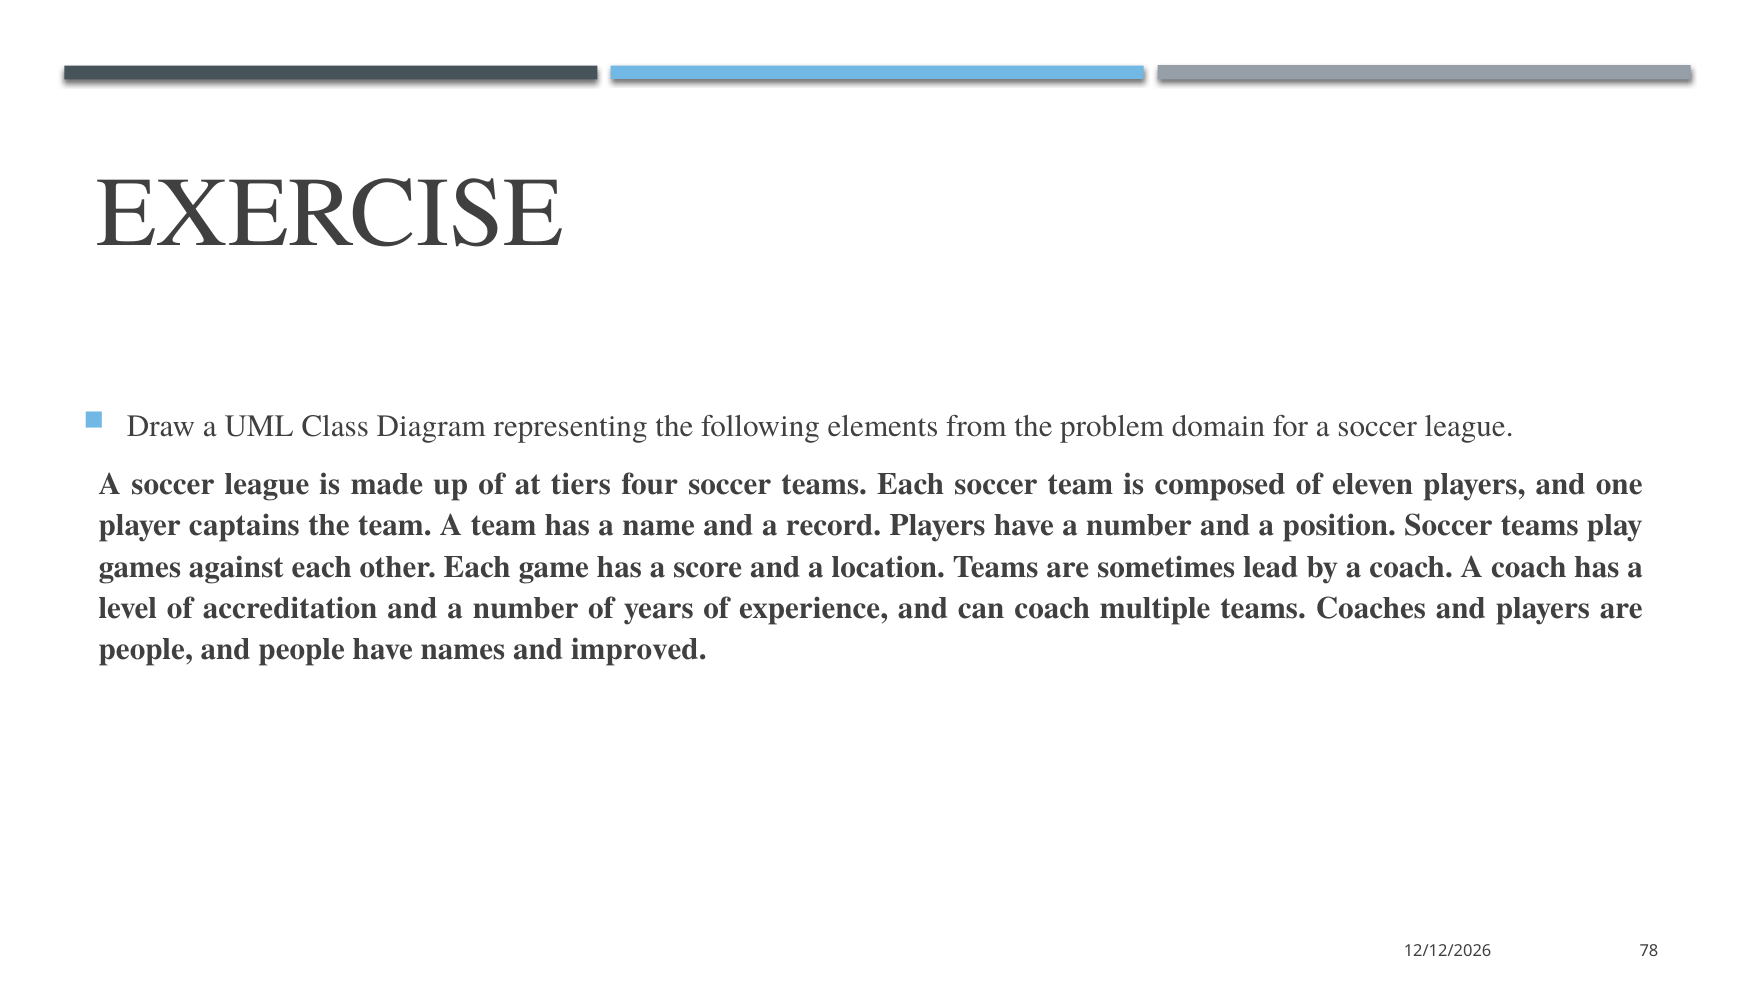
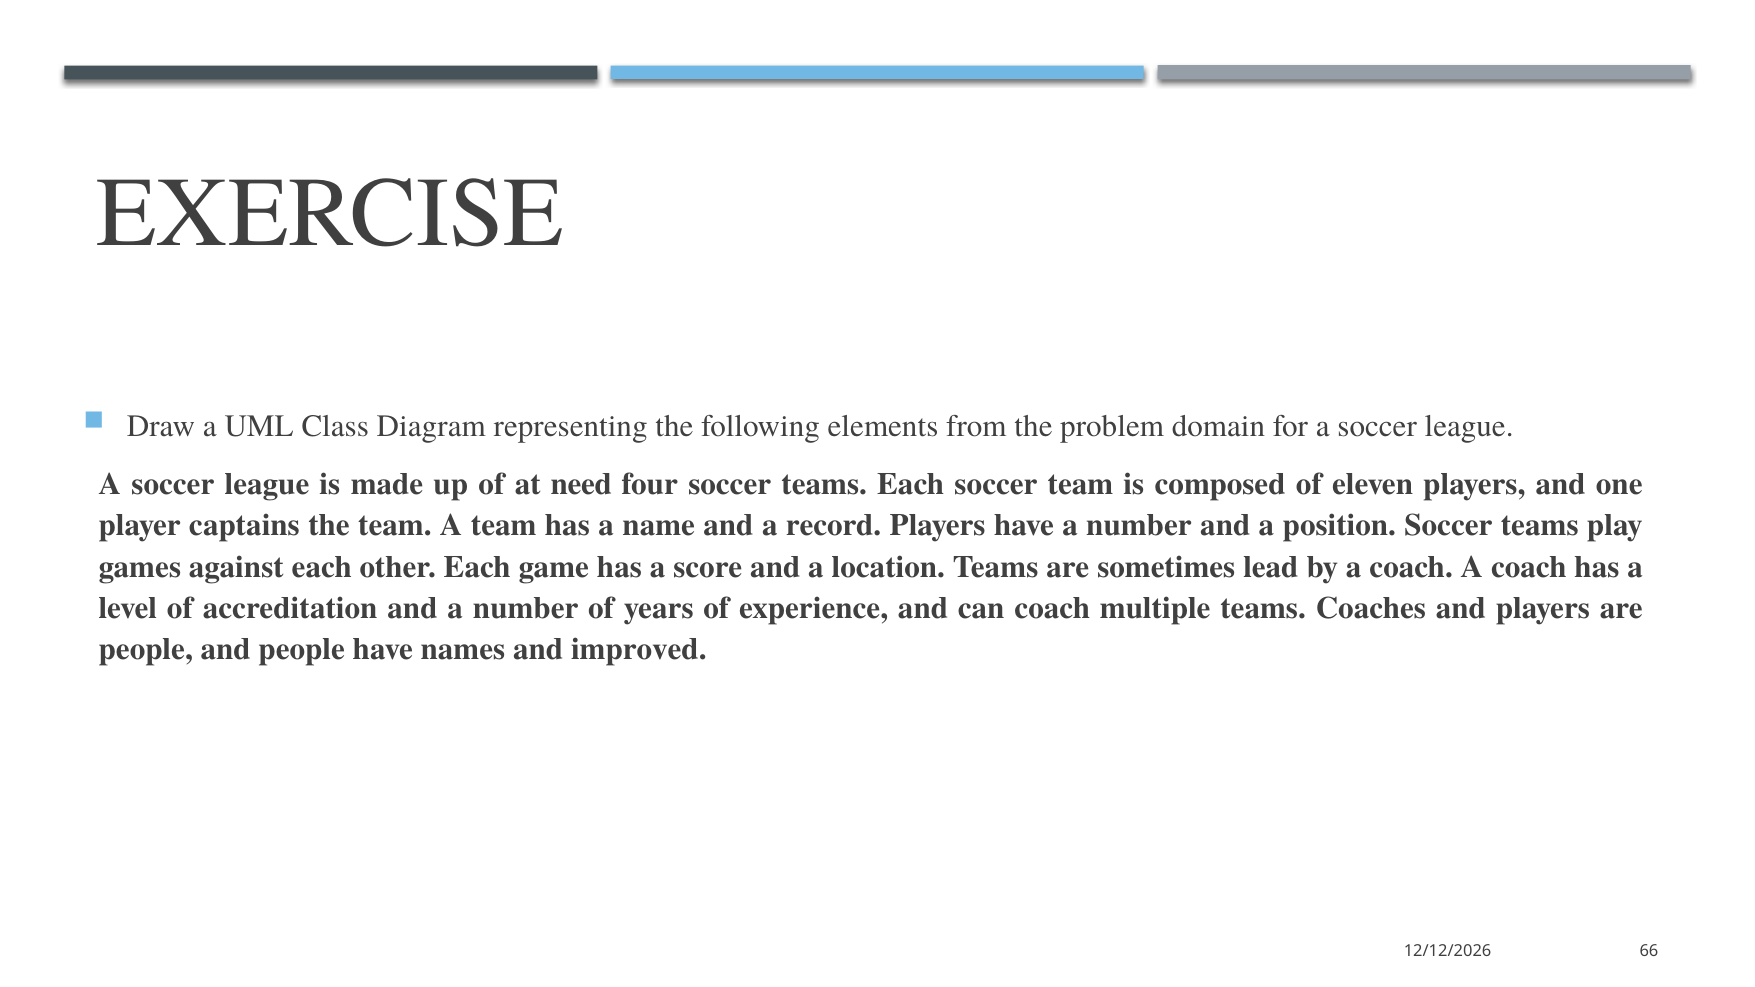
tiers: tiers -> need
78: 78 -> 66
